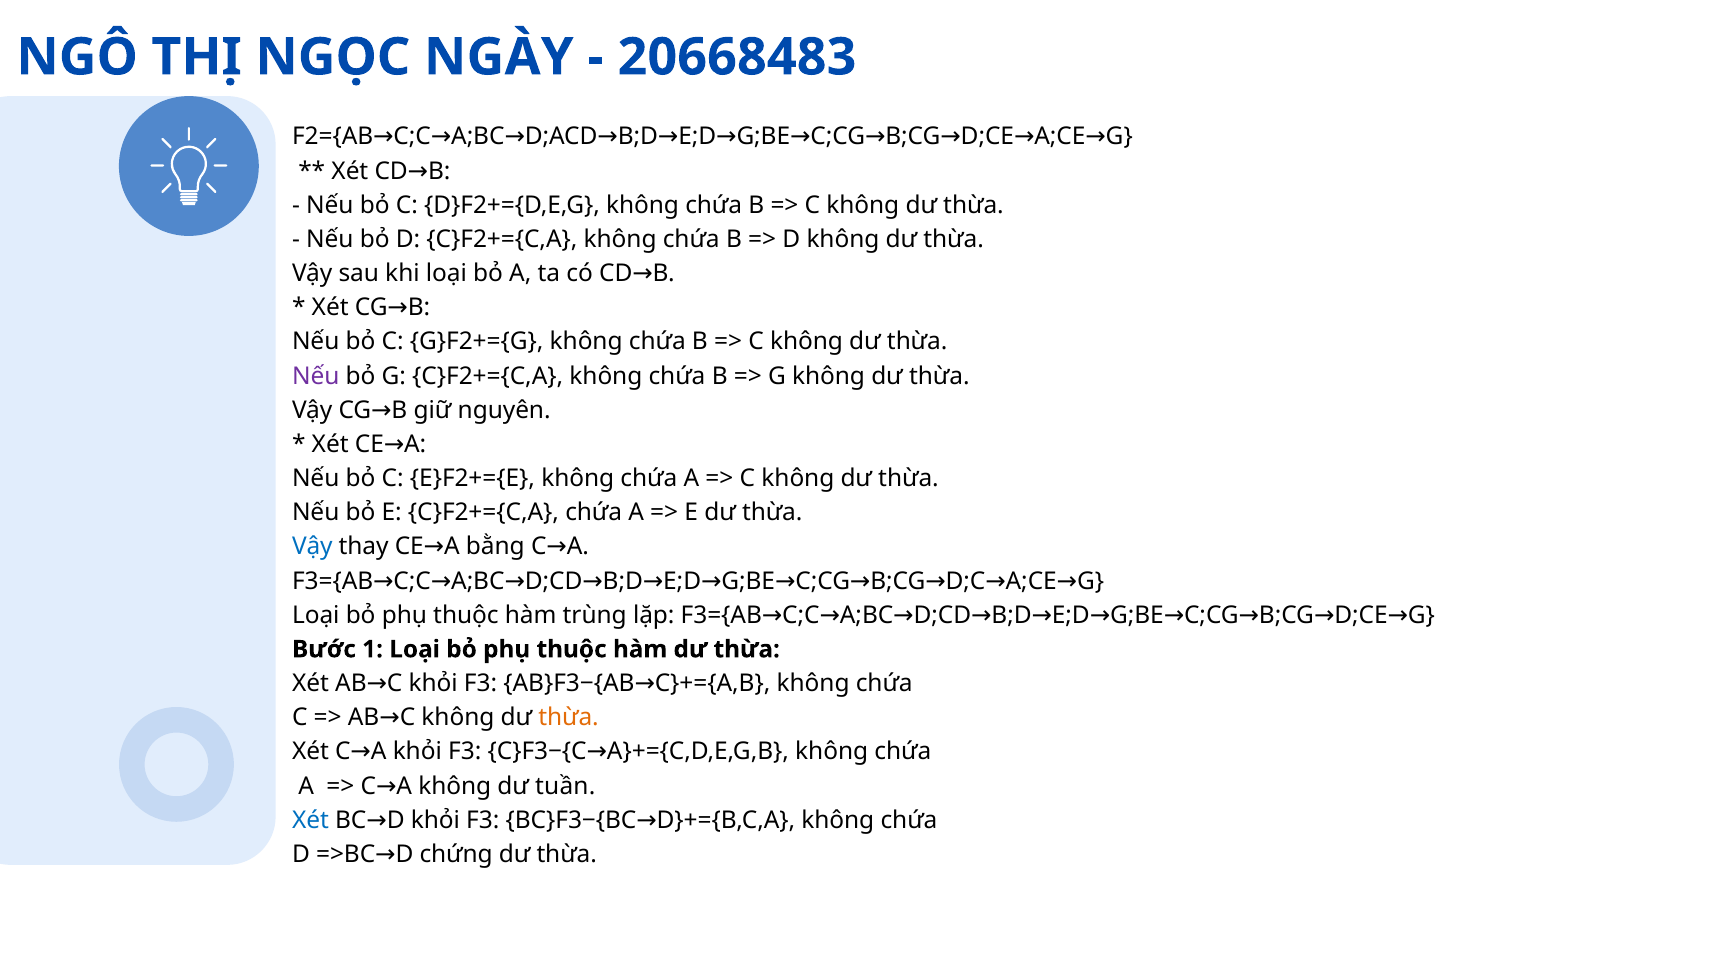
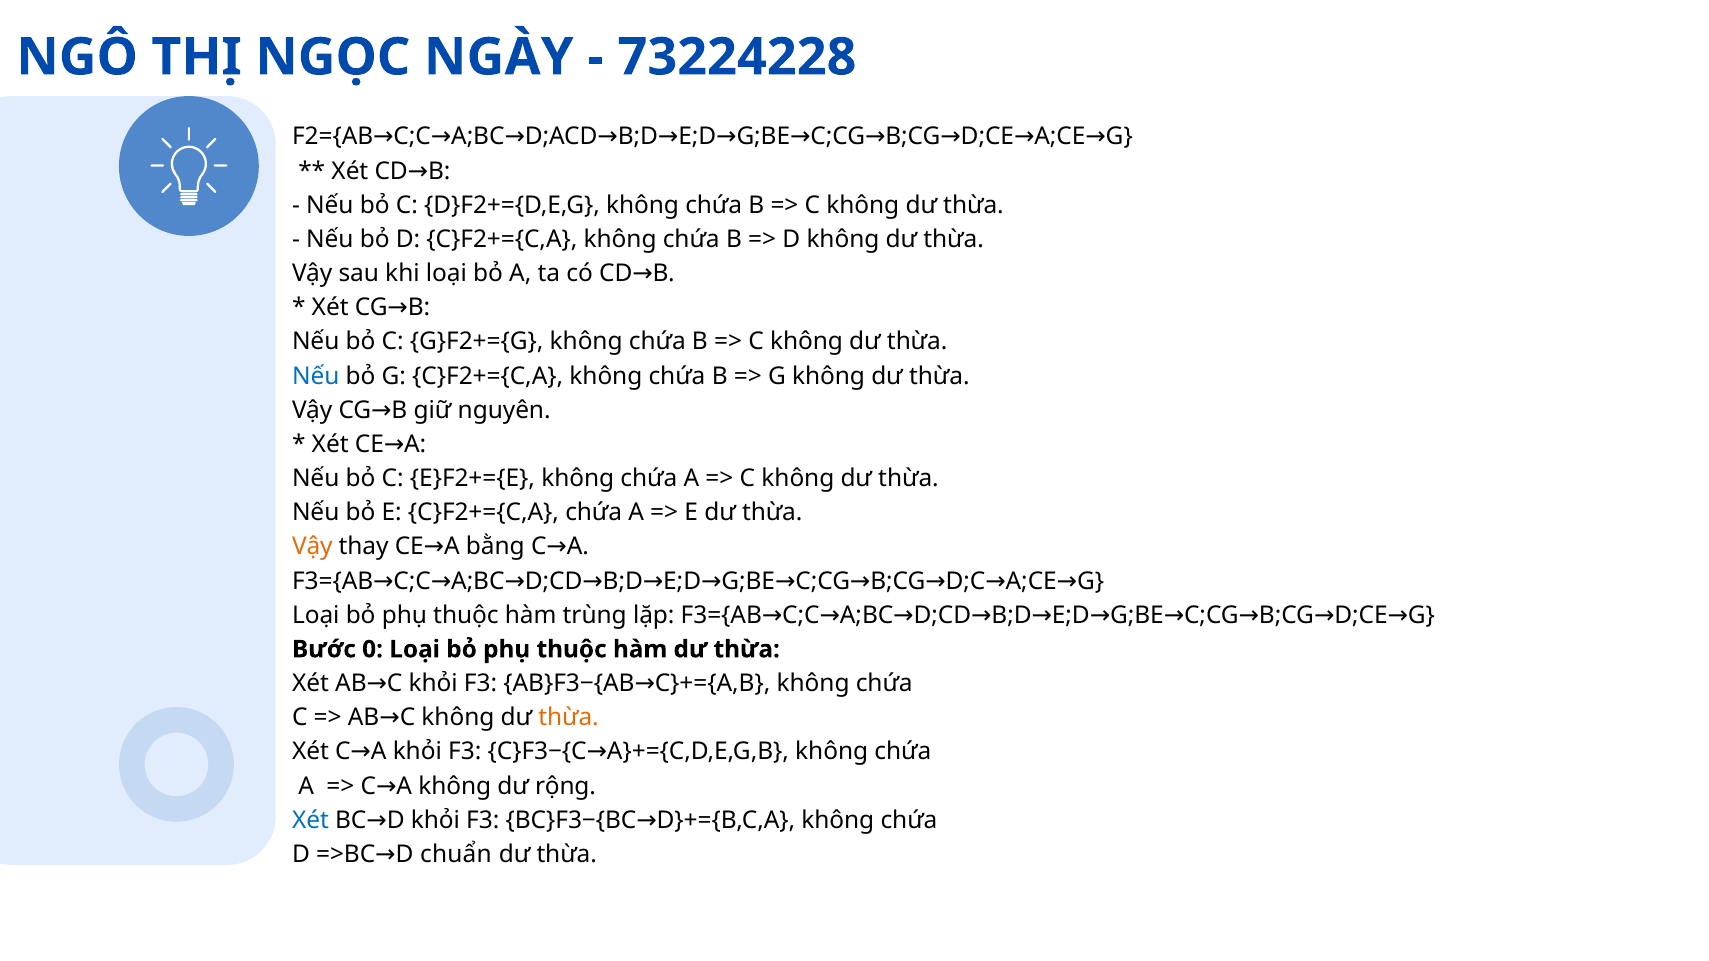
20668483: 20668483 -> 73224228
Nếu at (316, 376) colour: purple -> blue
Vậy at (312, 547) colour: blue -> orange
1: 1 -> 0
tuần: tuần -> rộng
chứng: chứng -> chuẩn
